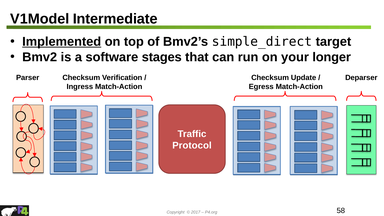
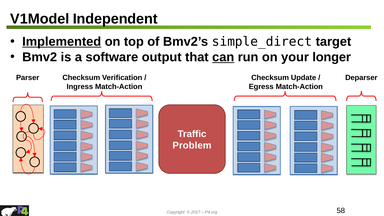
Intermediate: Intermediate -> Independent
stages: stages -> output
can underline: none -> present
Protocol: Protocol -> Problem
